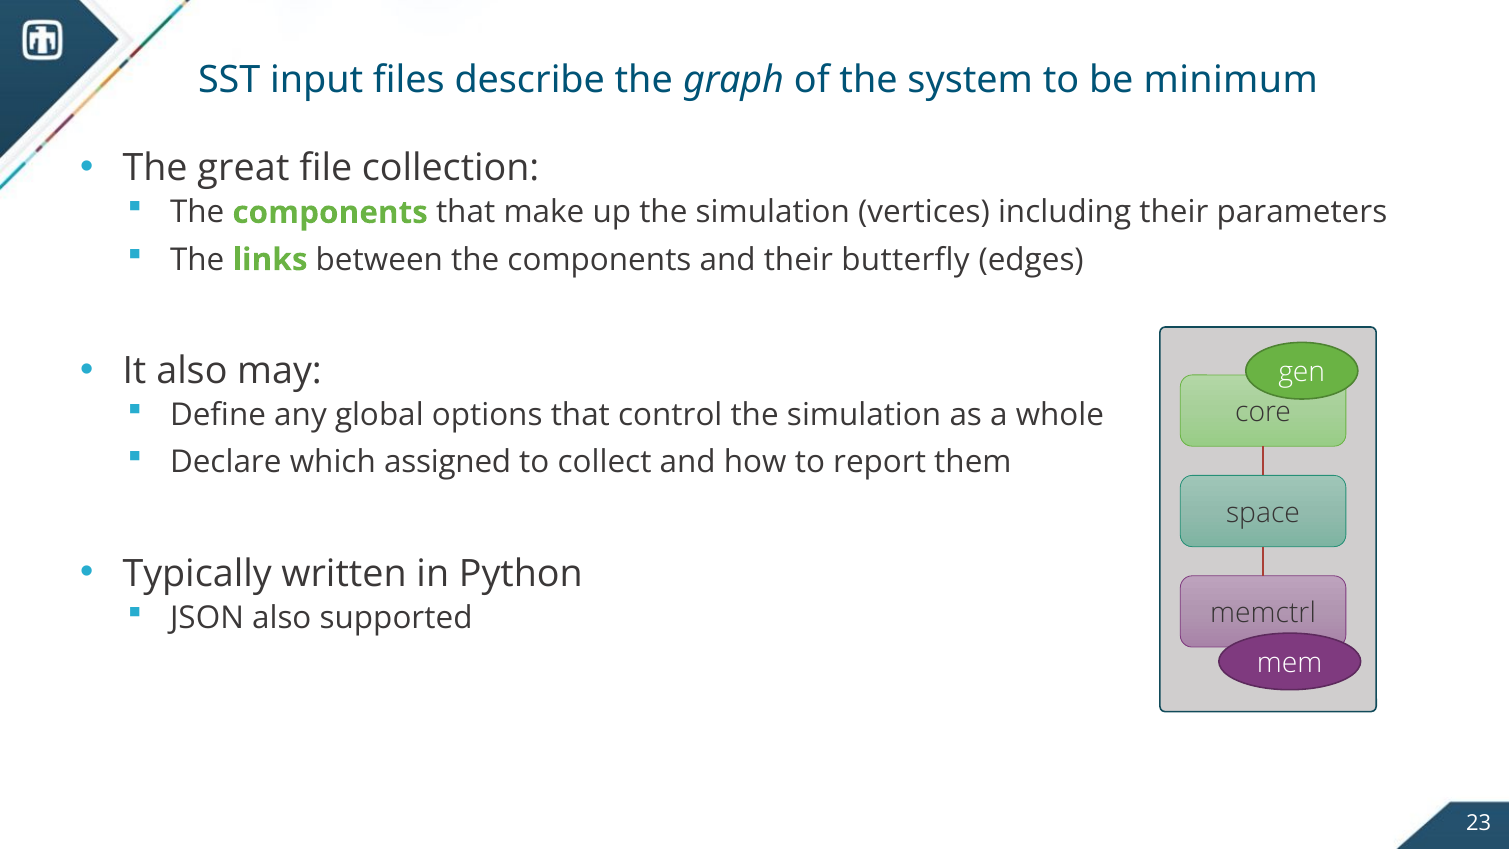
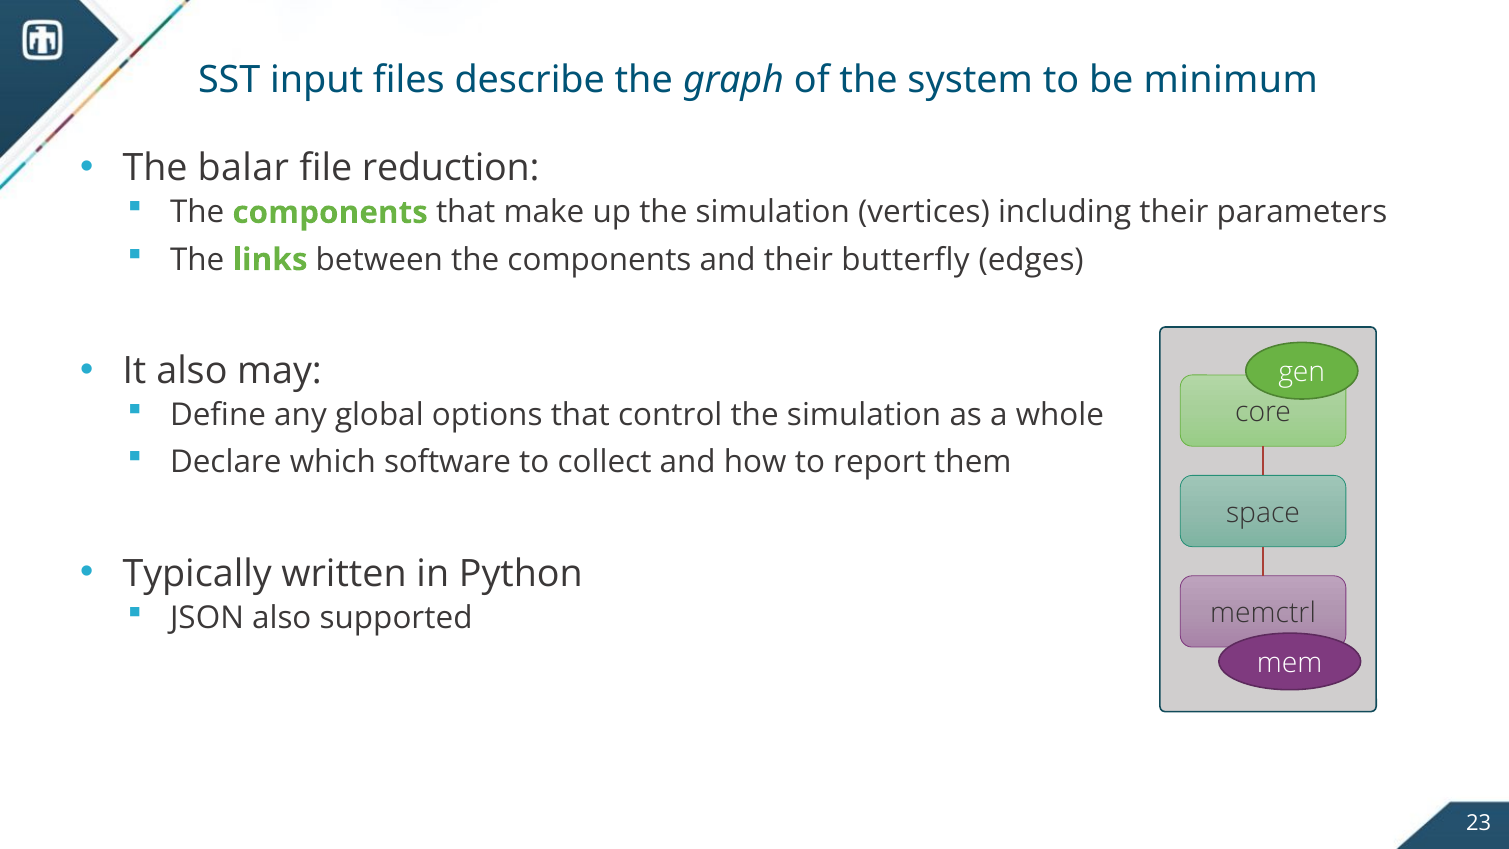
great: great -> balar
collection: collection -> reduction
assigned: assigned -> software
